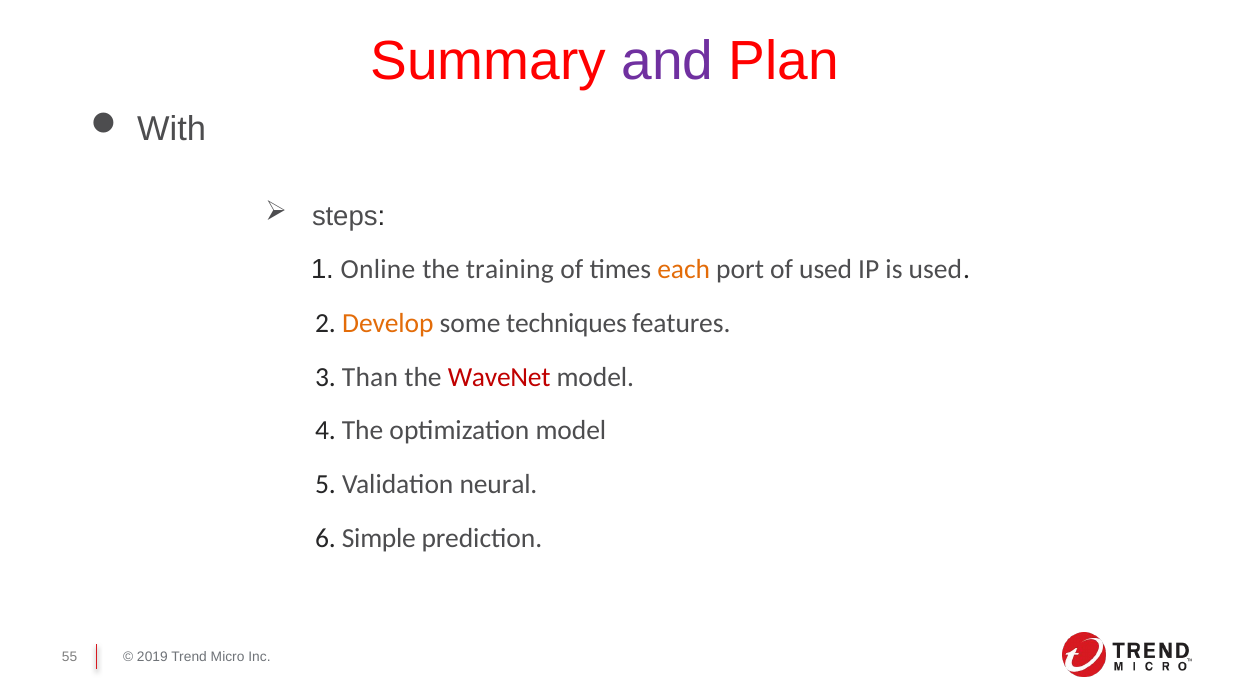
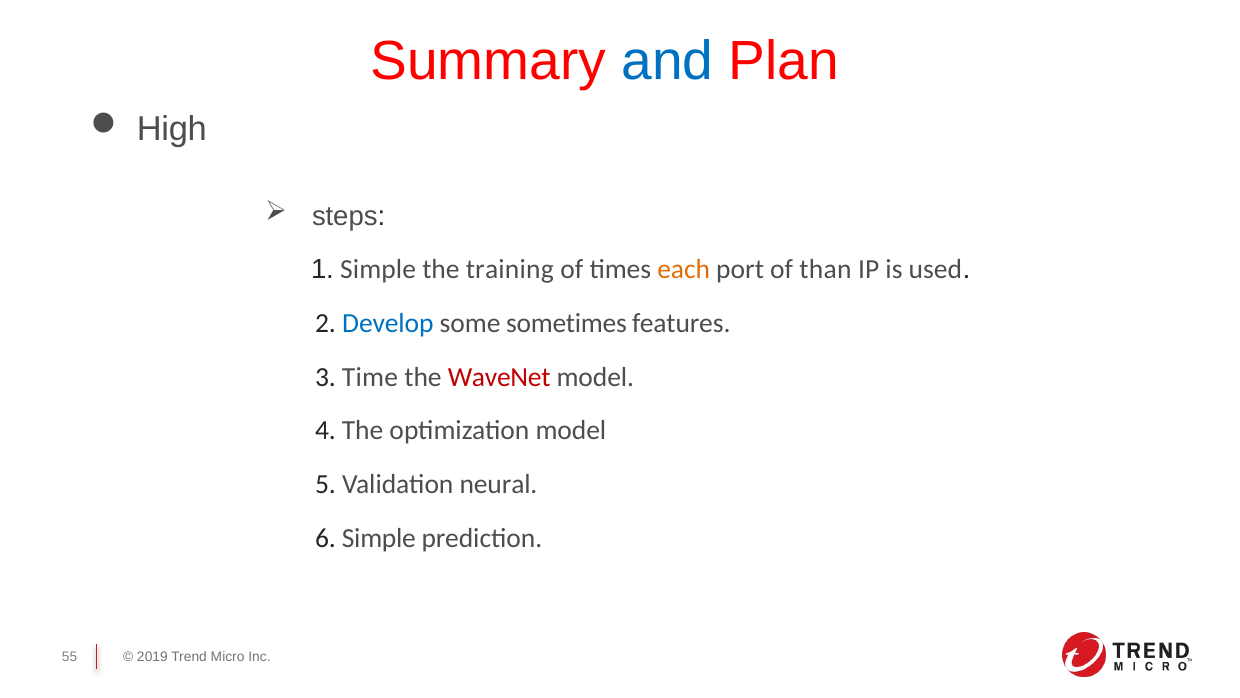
and colour: purple -> blue
With: With -> High
1 Online: Online -> Simple
of used: used -> than
Develop colour: orange -> blue
techniques: techniques -> sometimes
Than: Than -> Time
